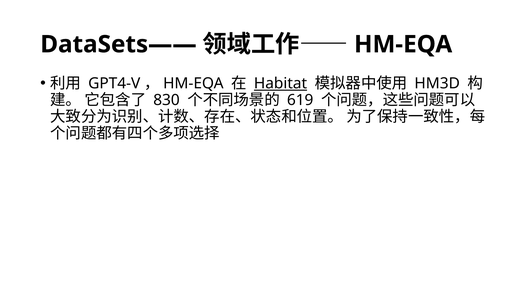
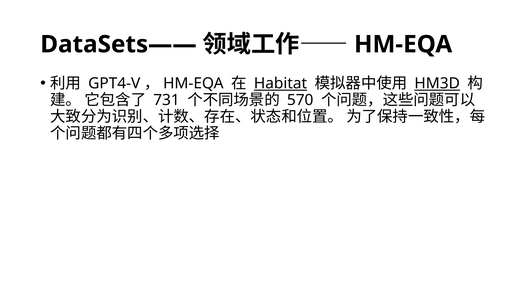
HM3D underline: none -> present
830: 830 -> 731
619: 619 -> 570
